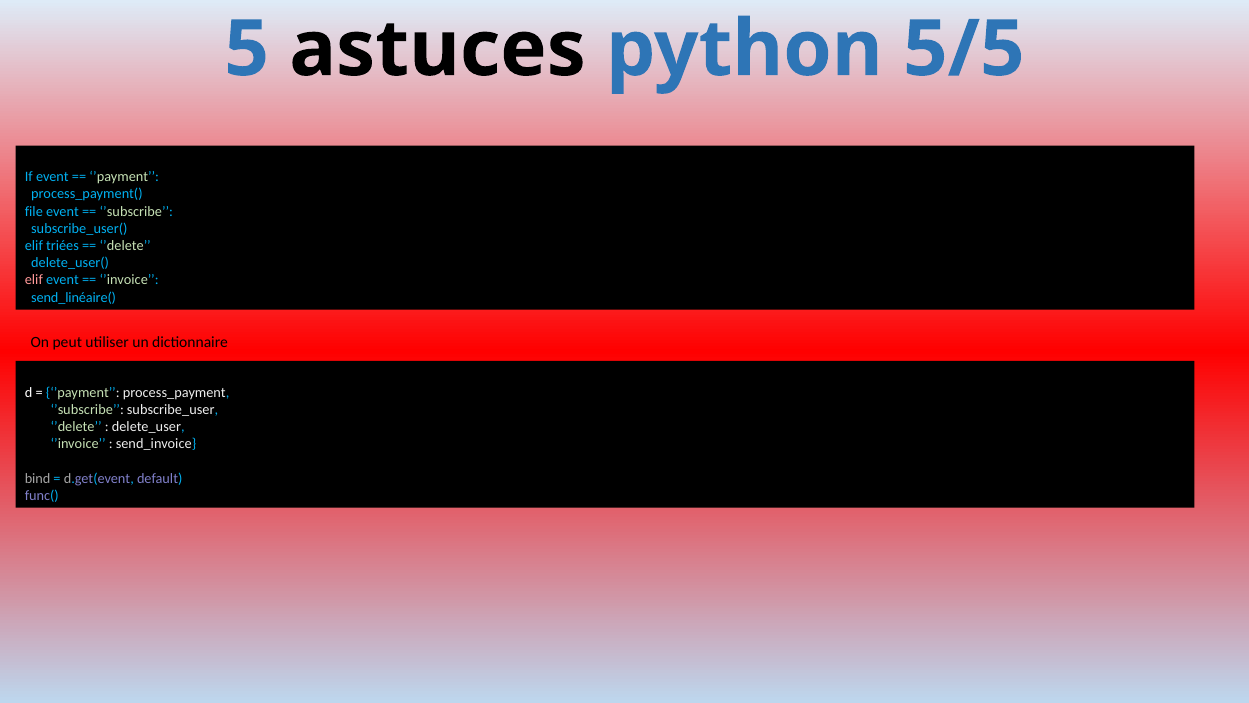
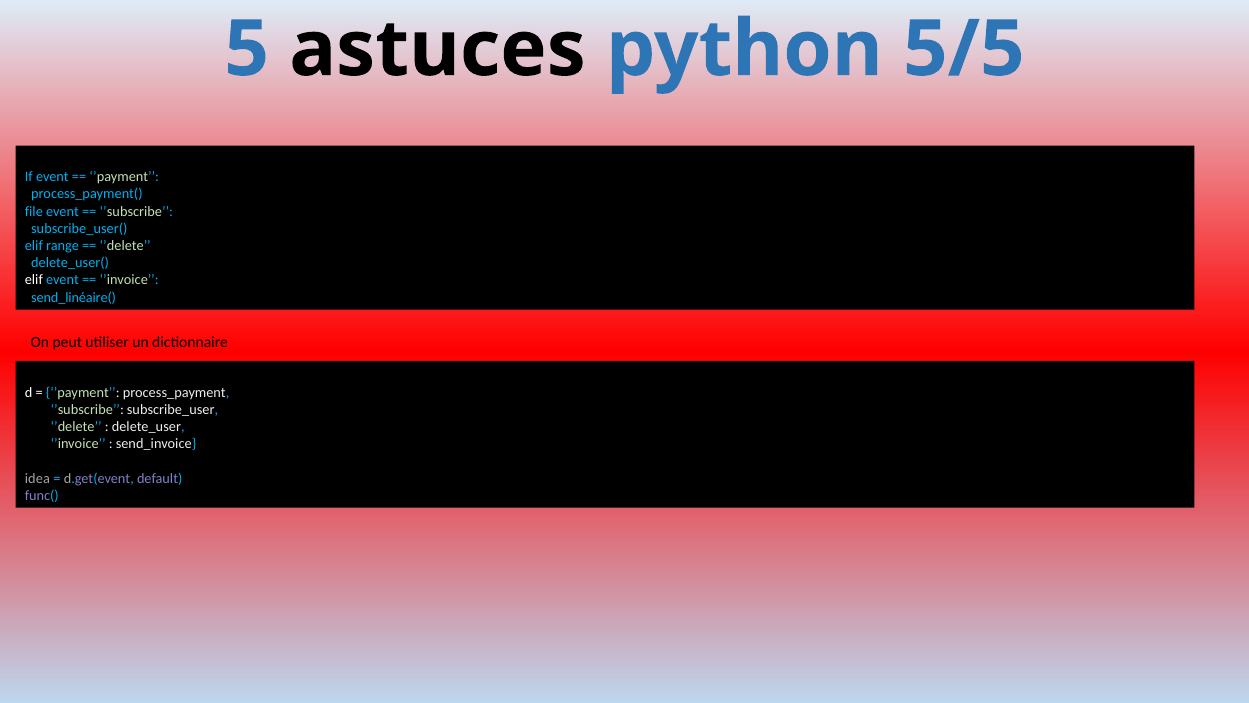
triées: triées -> range
elif at (34, 280) colour: pink -> white
bind: bind -> idea
